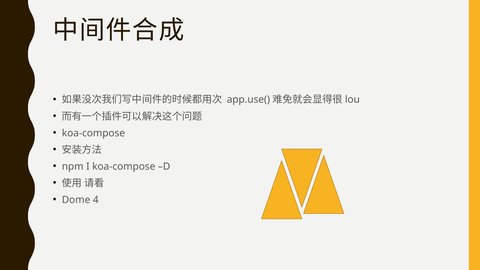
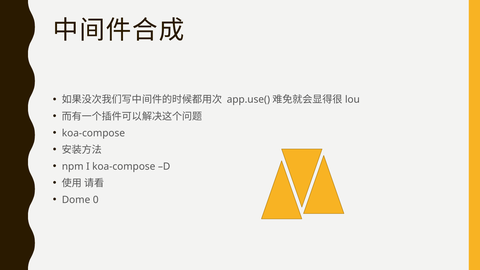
4: 4 -> 0
